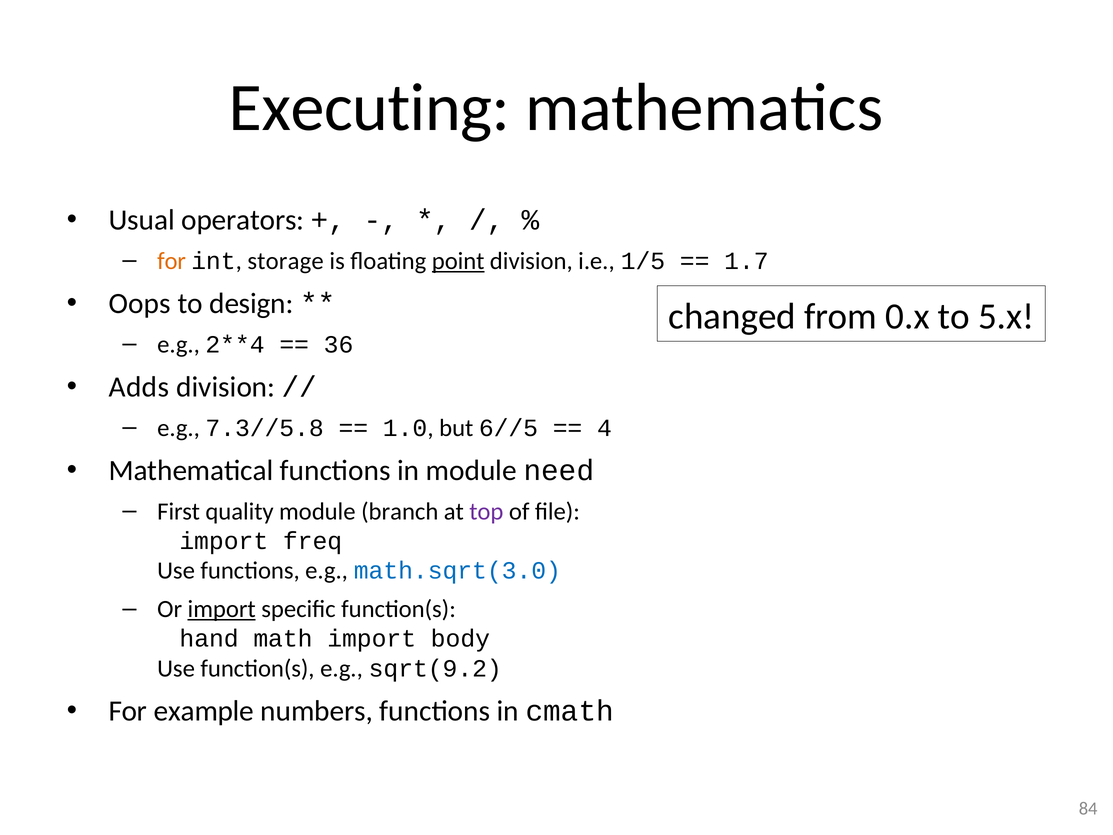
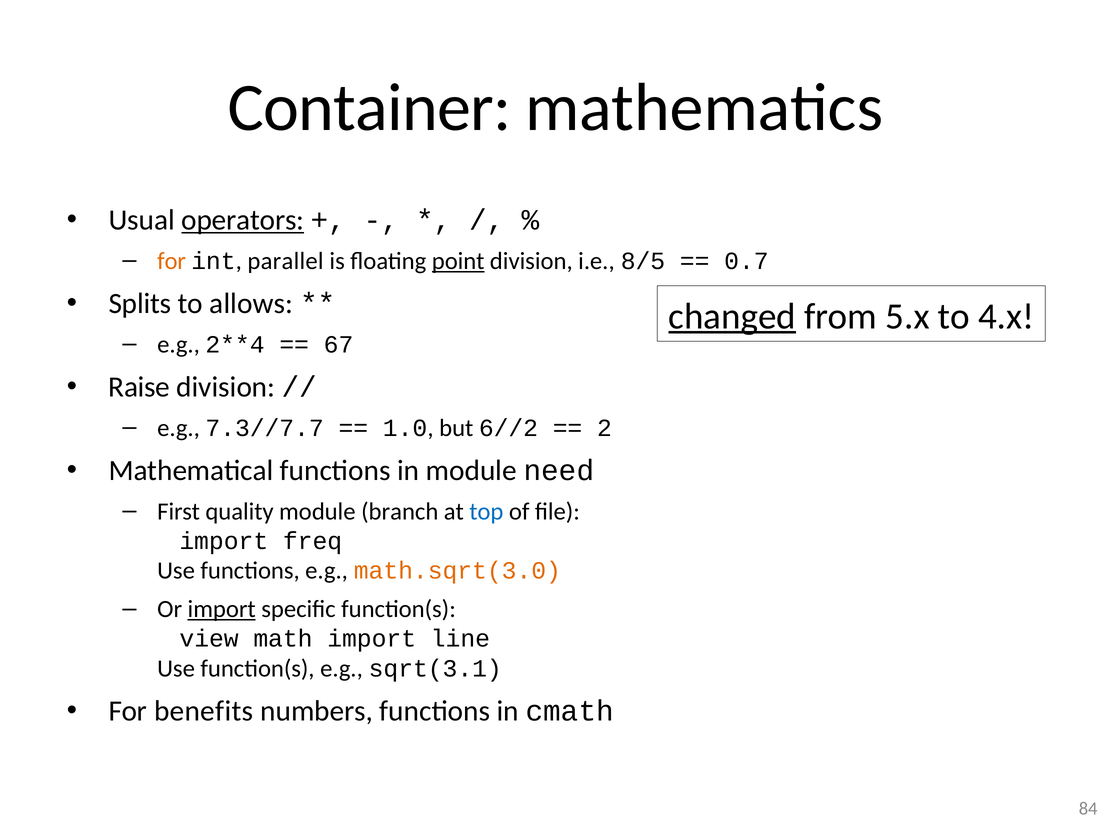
Executing: Executing -> Container
operators underline: none -> present
storage: storage -> parallel
1/5: 1/5 -> 8/5
1.7: 1.7 -> 0.7
Oops: Oops -> Splits
design: design -> allows
changed underline: none -> present
0.x: 0.x -> 5.x
5.x: 5.x -> 4.x
36: 36 -> 67
Adds: Adds -> Raise
7.3//5.8: 7.3//5.8 -> 7.3//7.7
6//5: 6//5 -> 6//2
4: 4 -> 2
top colour: purple -> blue
math.sqrt(3.0 colour: blue -> orange
hand: hand -> view
body: body -> line
sqrt(9.2: sqrt(9.2 -> sqrt(3.1
example: example -> benefits
